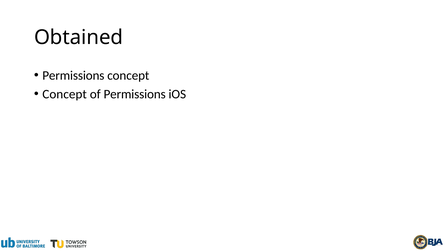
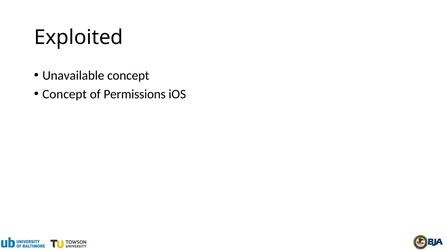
Obtained: Obtained -> Exploited
Permissions at (73, 75): Permissions -> Unavailable
